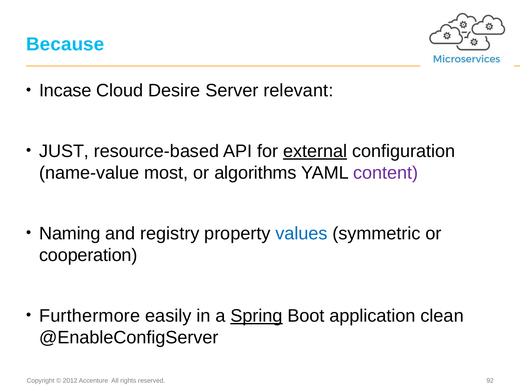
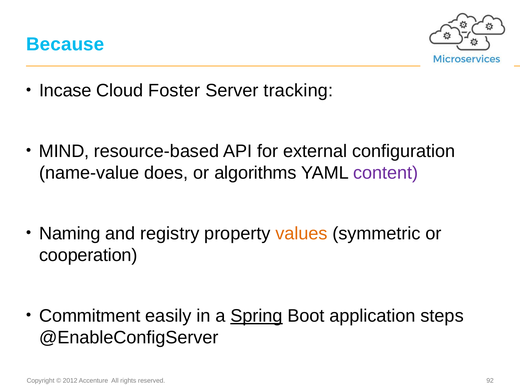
Desire: Desire -> Foster
relevant: relevant -> tracking
JUST: JUST -> MIND
external underline: present -> none
most: most -> does
values colour: blue -> orange
Furthermore: Furthermore -> Commitment
clean: clean -> steps
